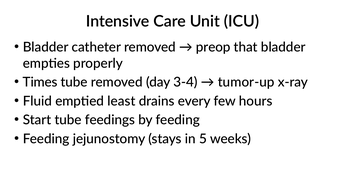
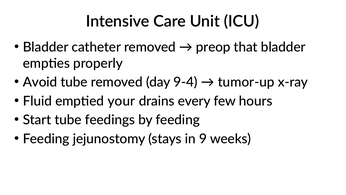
Times: Times -> Avoid
3-4: 3-4 -> 9-4
least: least -> your
5: 5 -> 9
